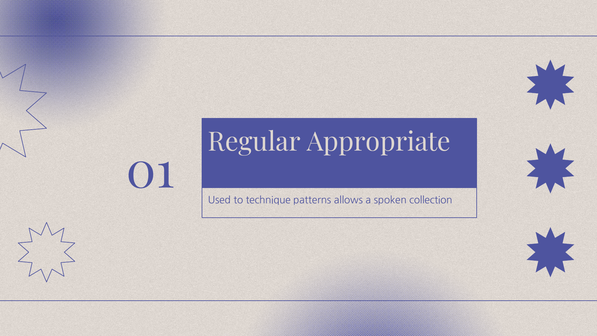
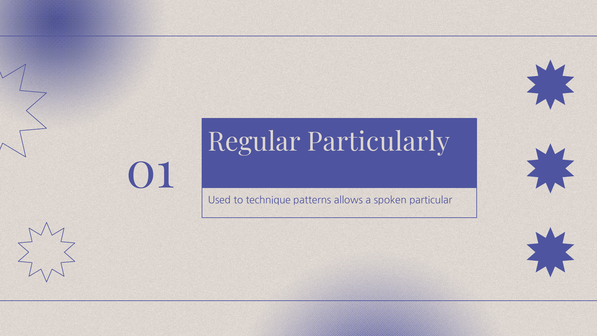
Appropriate: Appropriate -> Particularly
collection: collection -> particular
